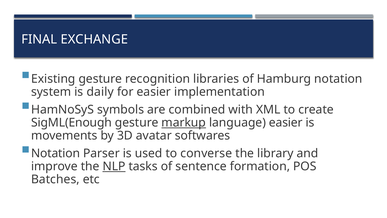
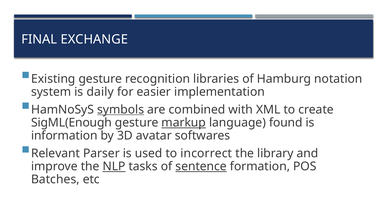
symbols underline: none -> present
language easier: easier -> found
movements: movements -> information
Notation at (56, 153): Notation -> Relevant
converse: converse -> incorrect
sentence underline: none -> present
